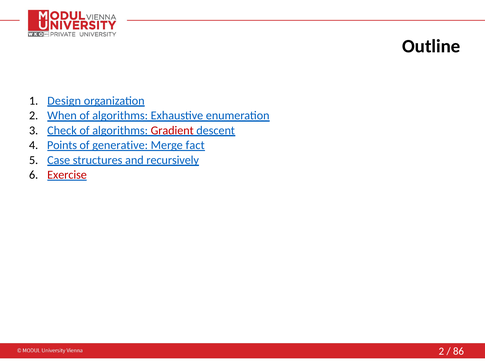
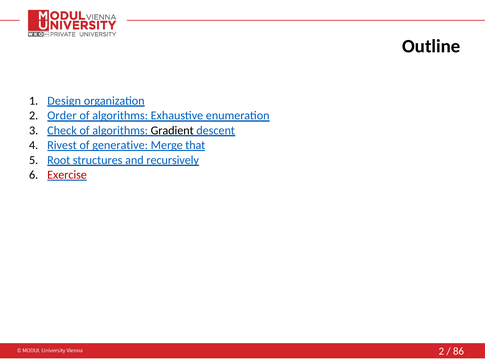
When: When -> Order
Gradient colour: red -> black
Points: Points -> Rivest
fact: fact -> that
Case: Case -> Root
